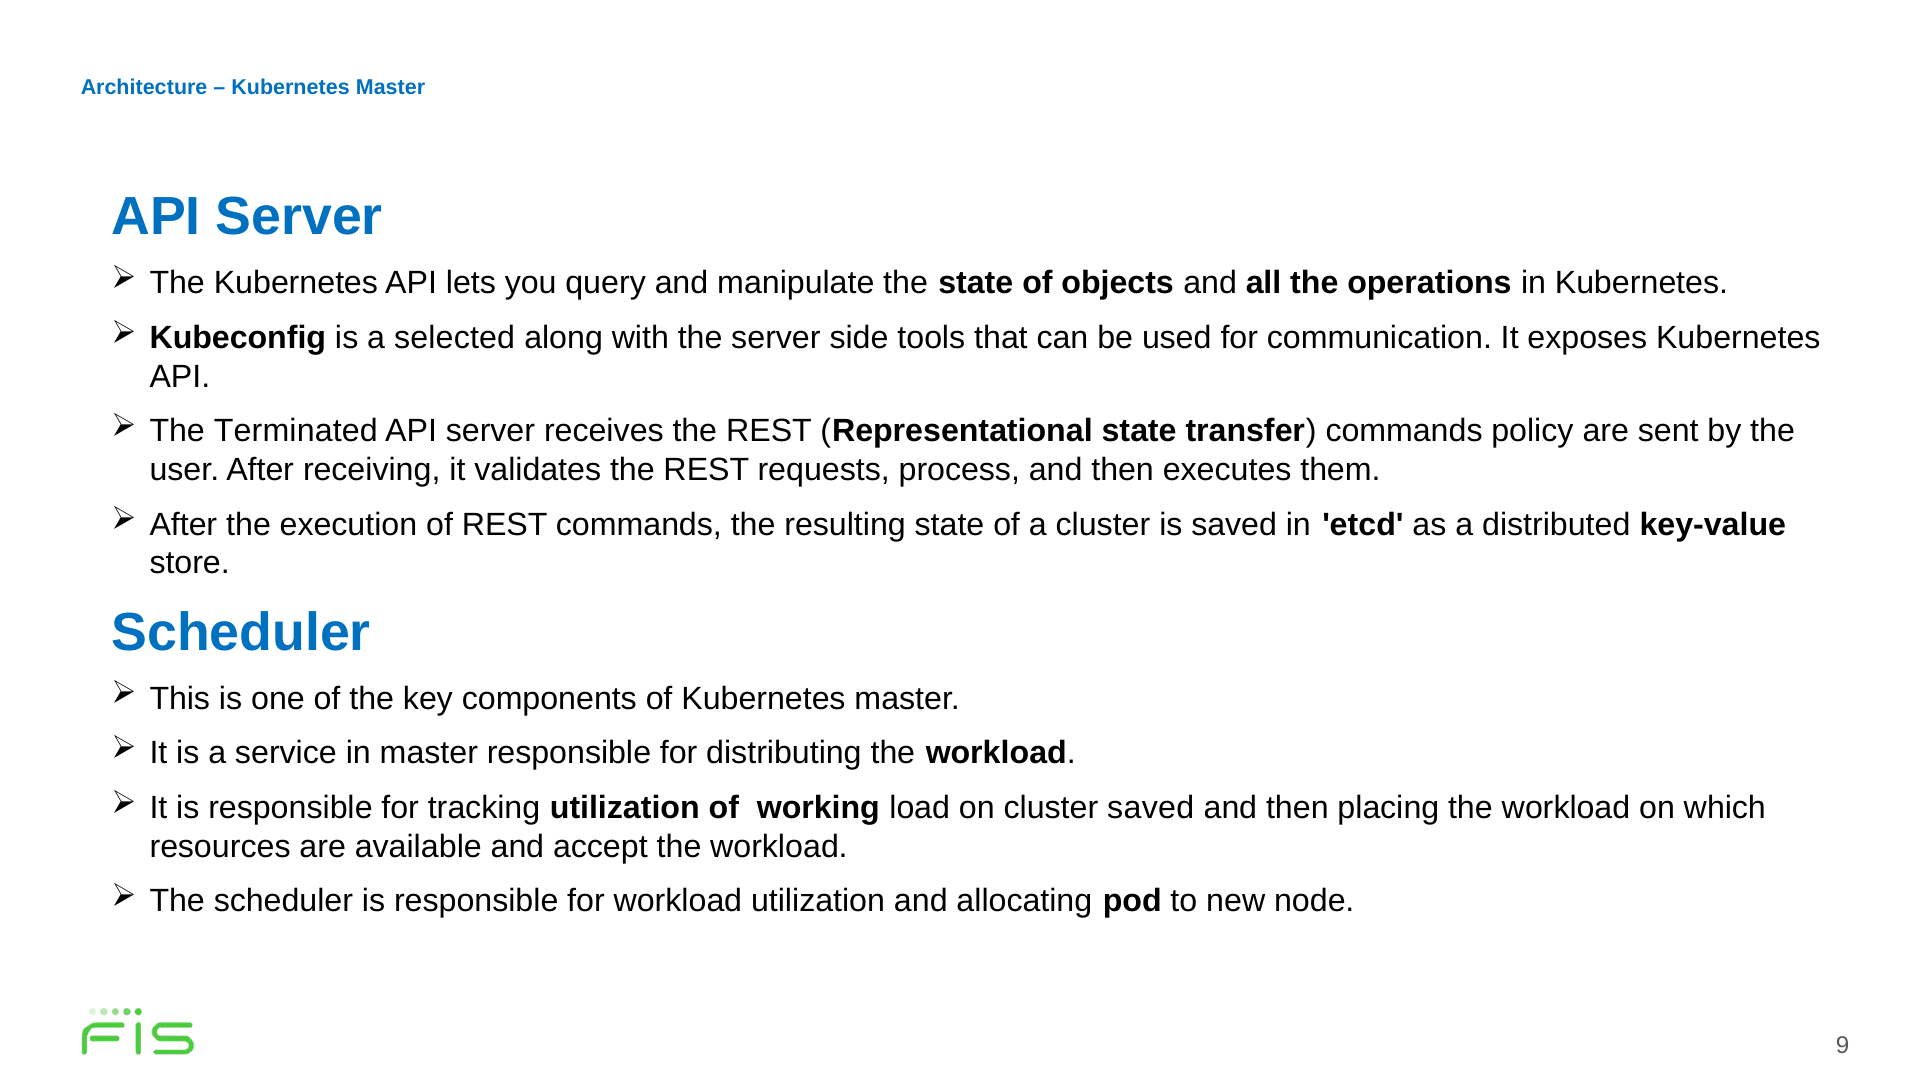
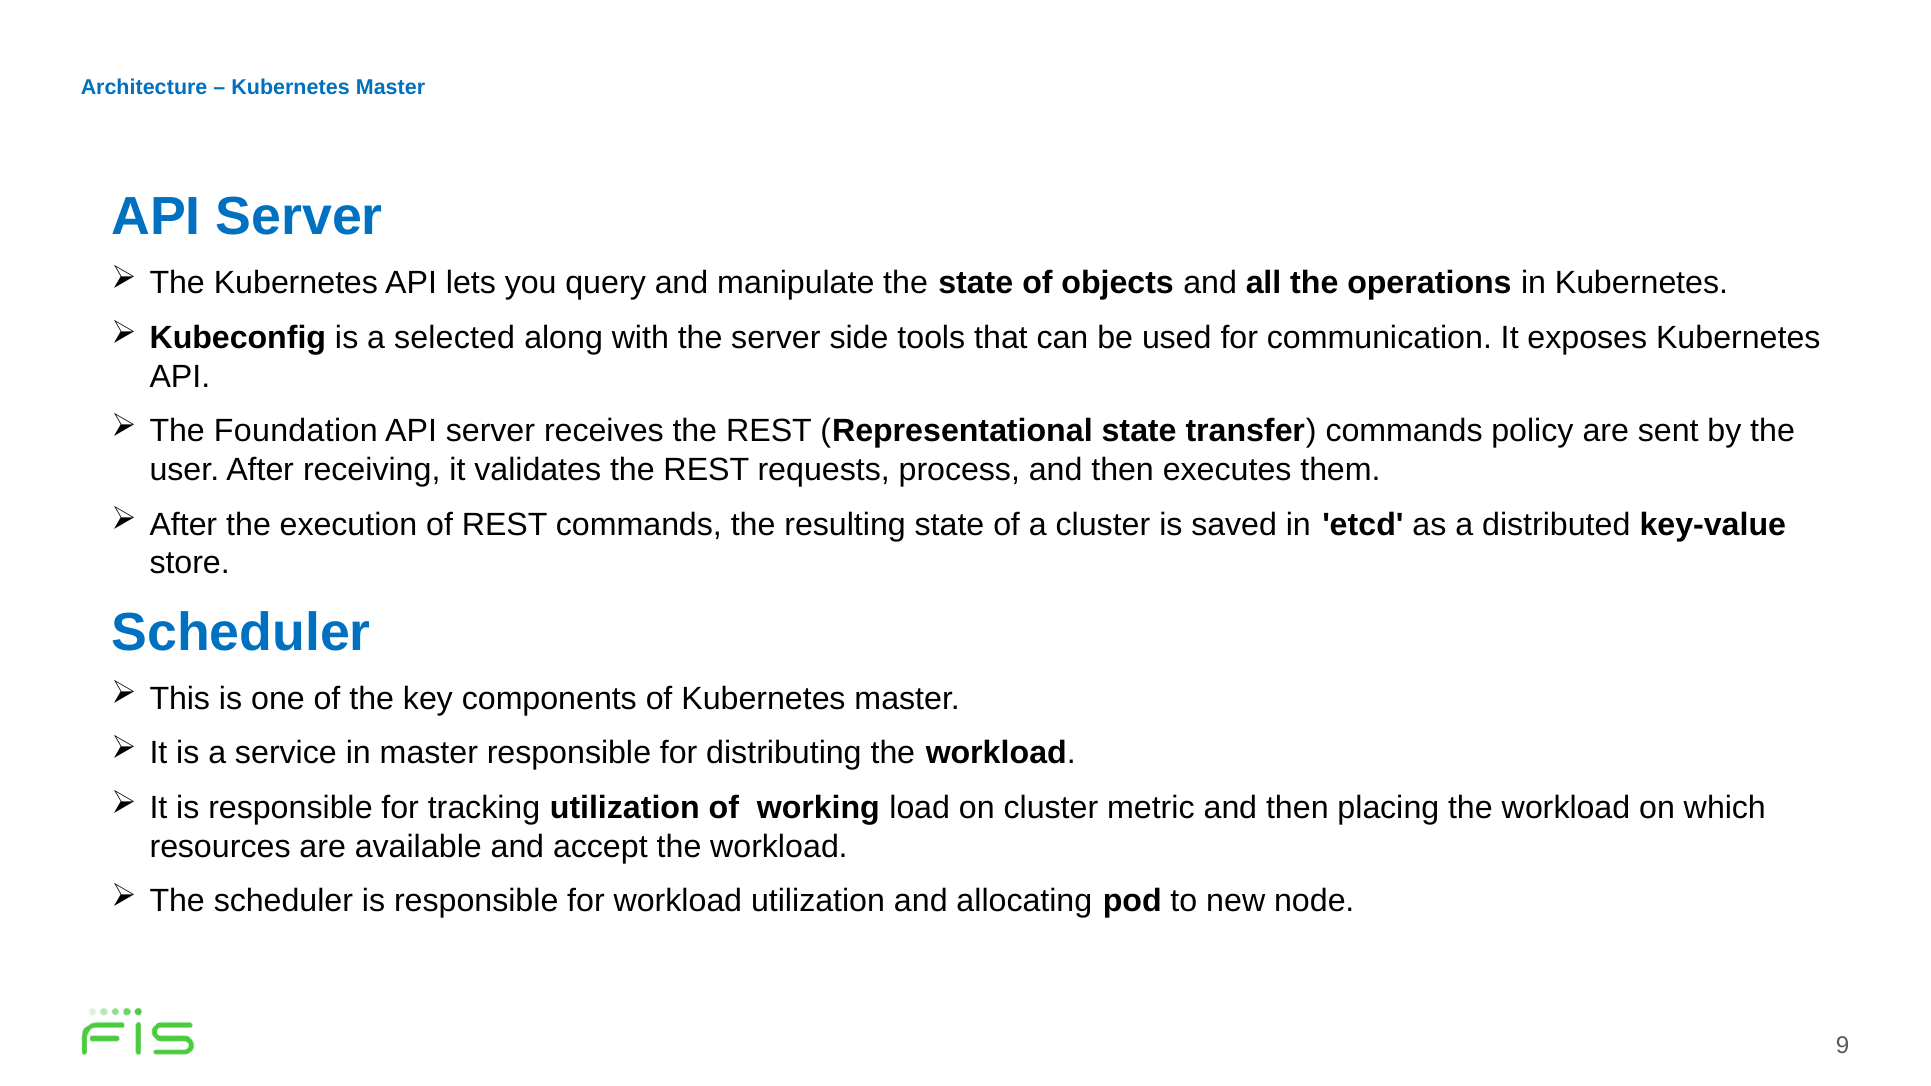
Terminated: Terminated -> Foundation
cluster saved: saved -> metric
